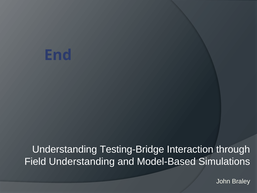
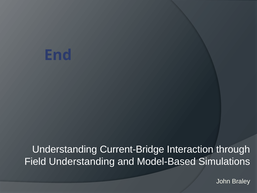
Testing-Bridge: Testing-Bridge -> Current-Bridge
